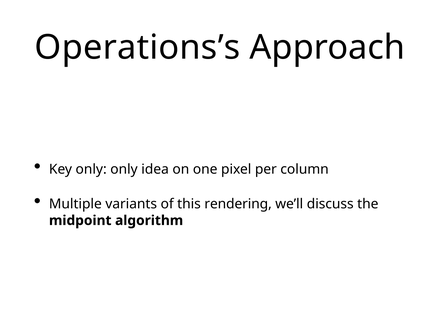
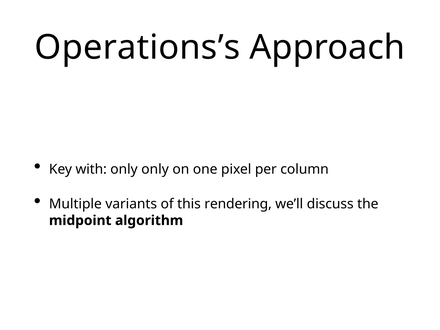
Key only: only -> with
only idea: idea -> only
